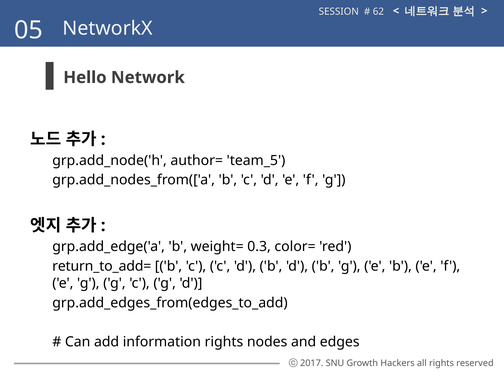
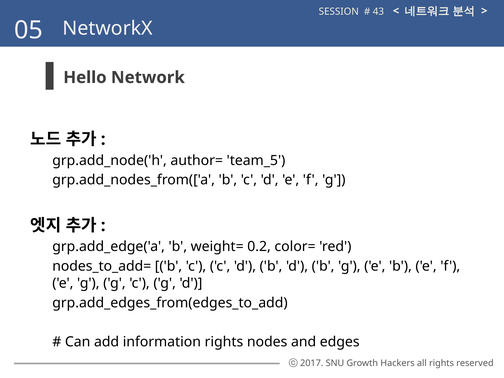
62: 62 -> 43
0.3: 0.3 -> 0.2
return_to_add=: return_to_add= -> nodes_to_add=
